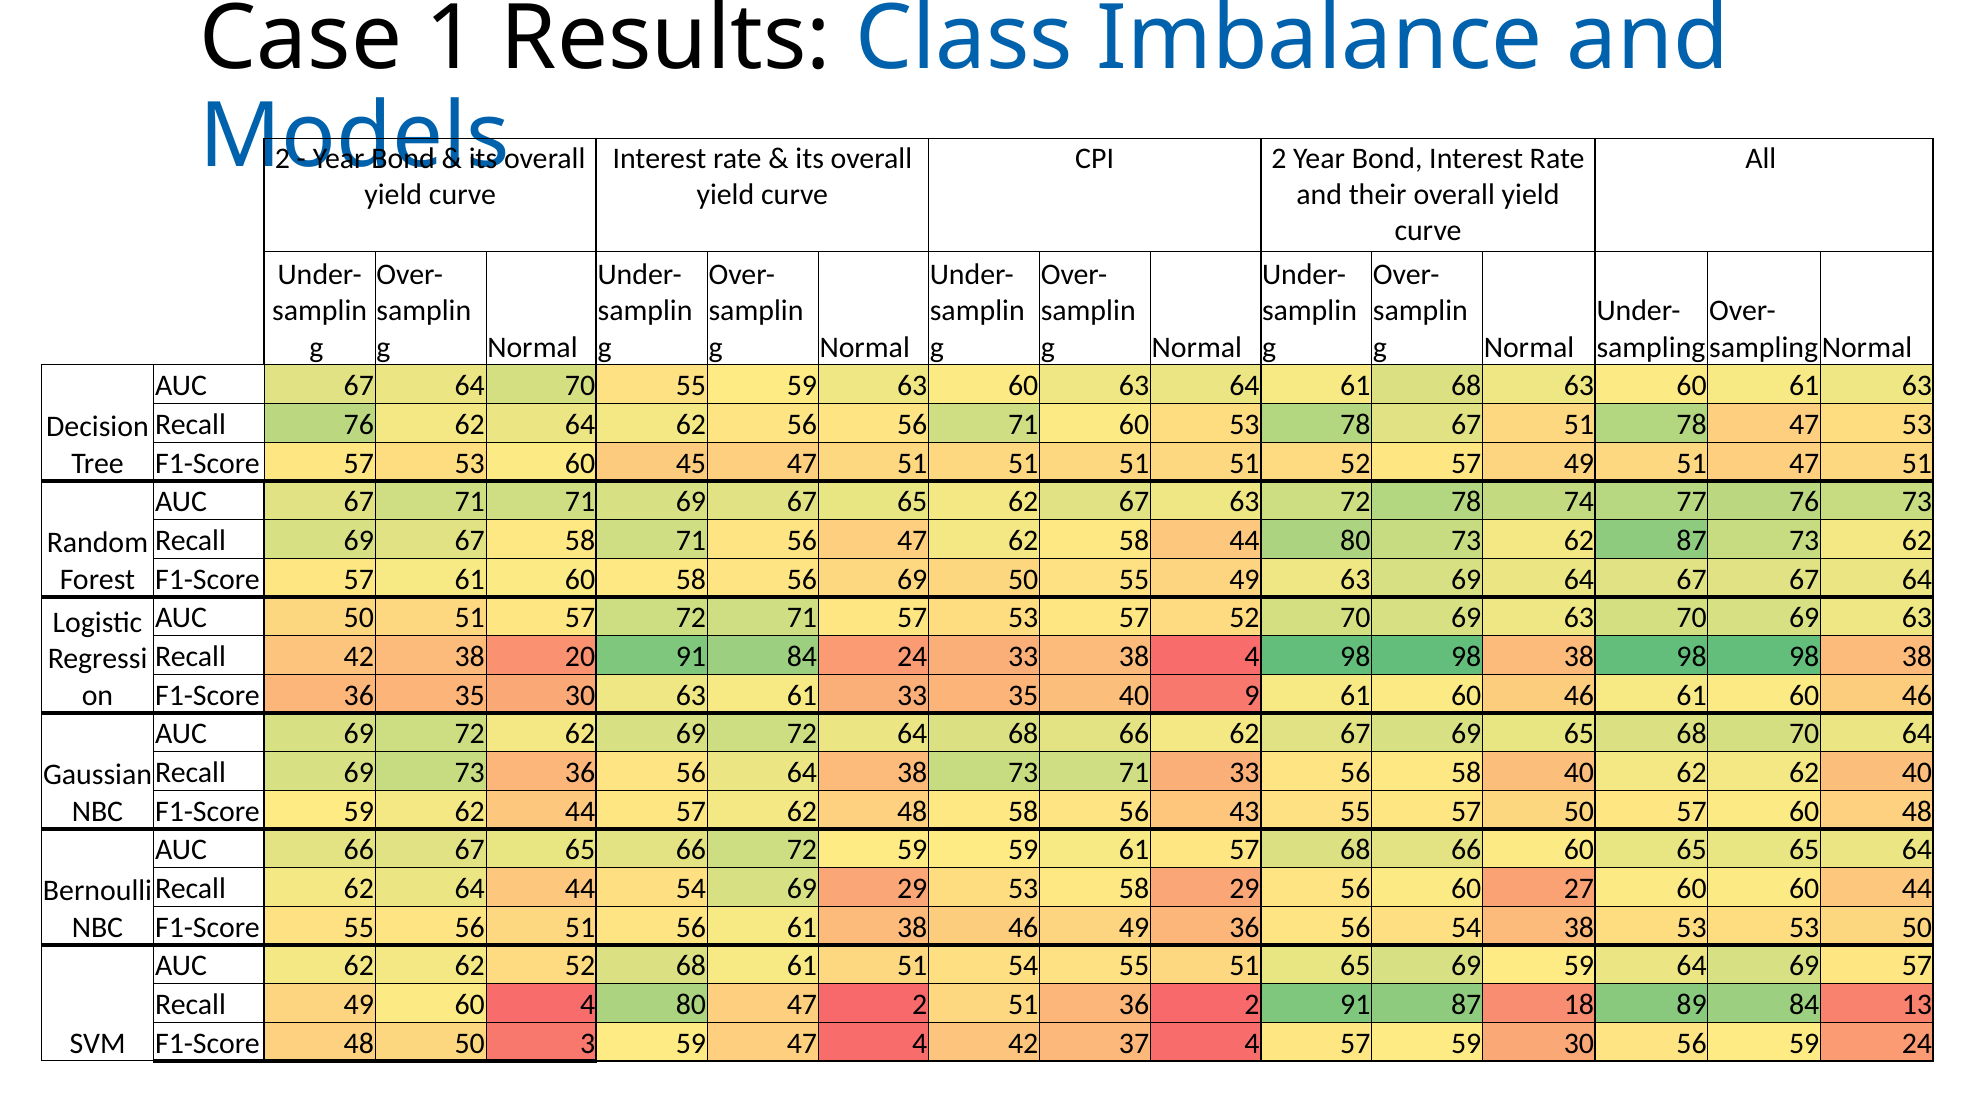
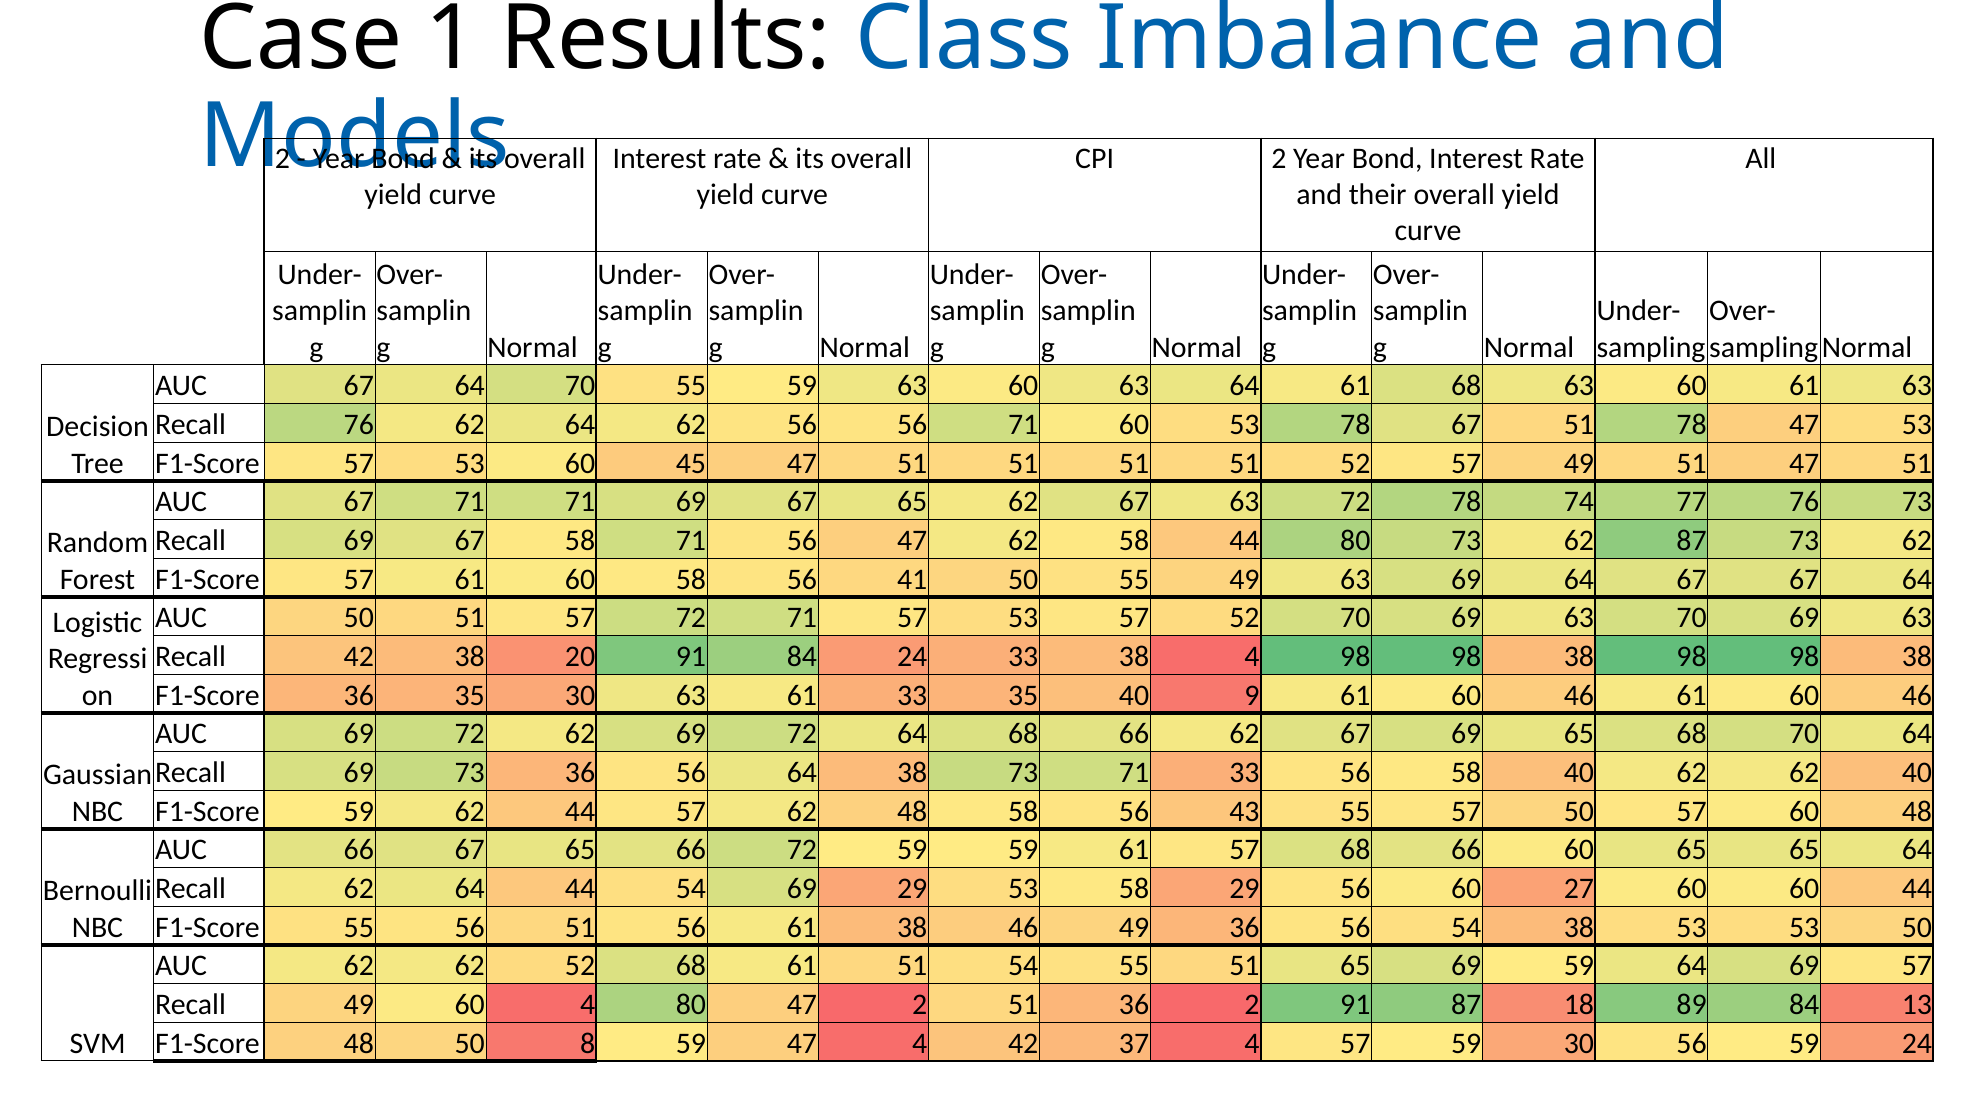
56 69: 69 -> 41
3: 3 -> 8
